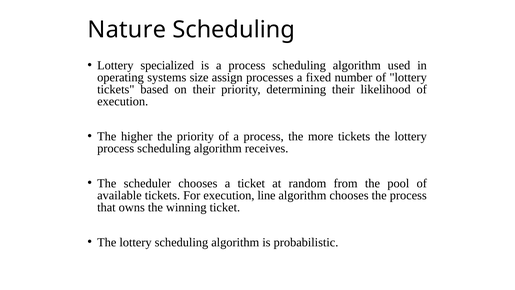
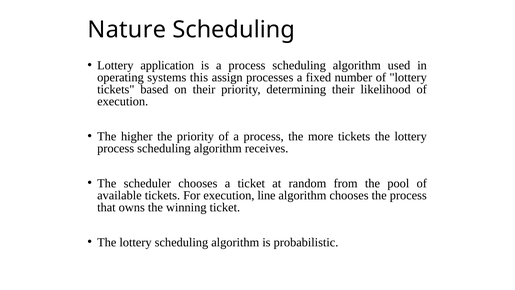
specialized: specialized -> application
size: size -> this
